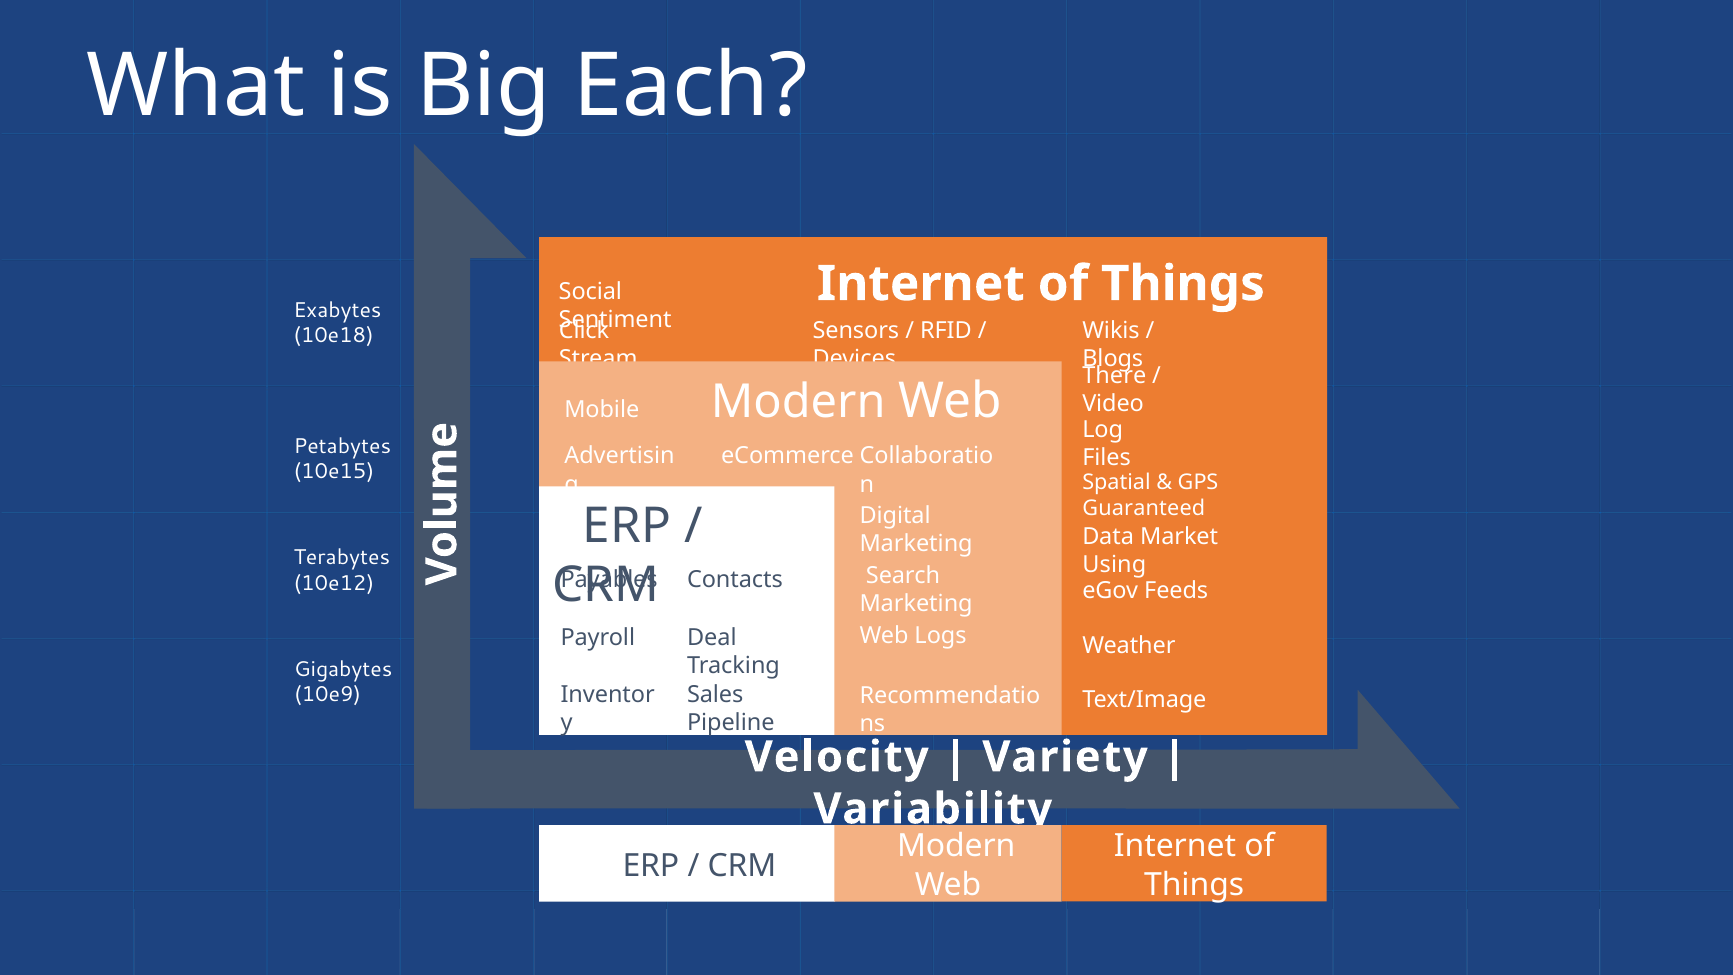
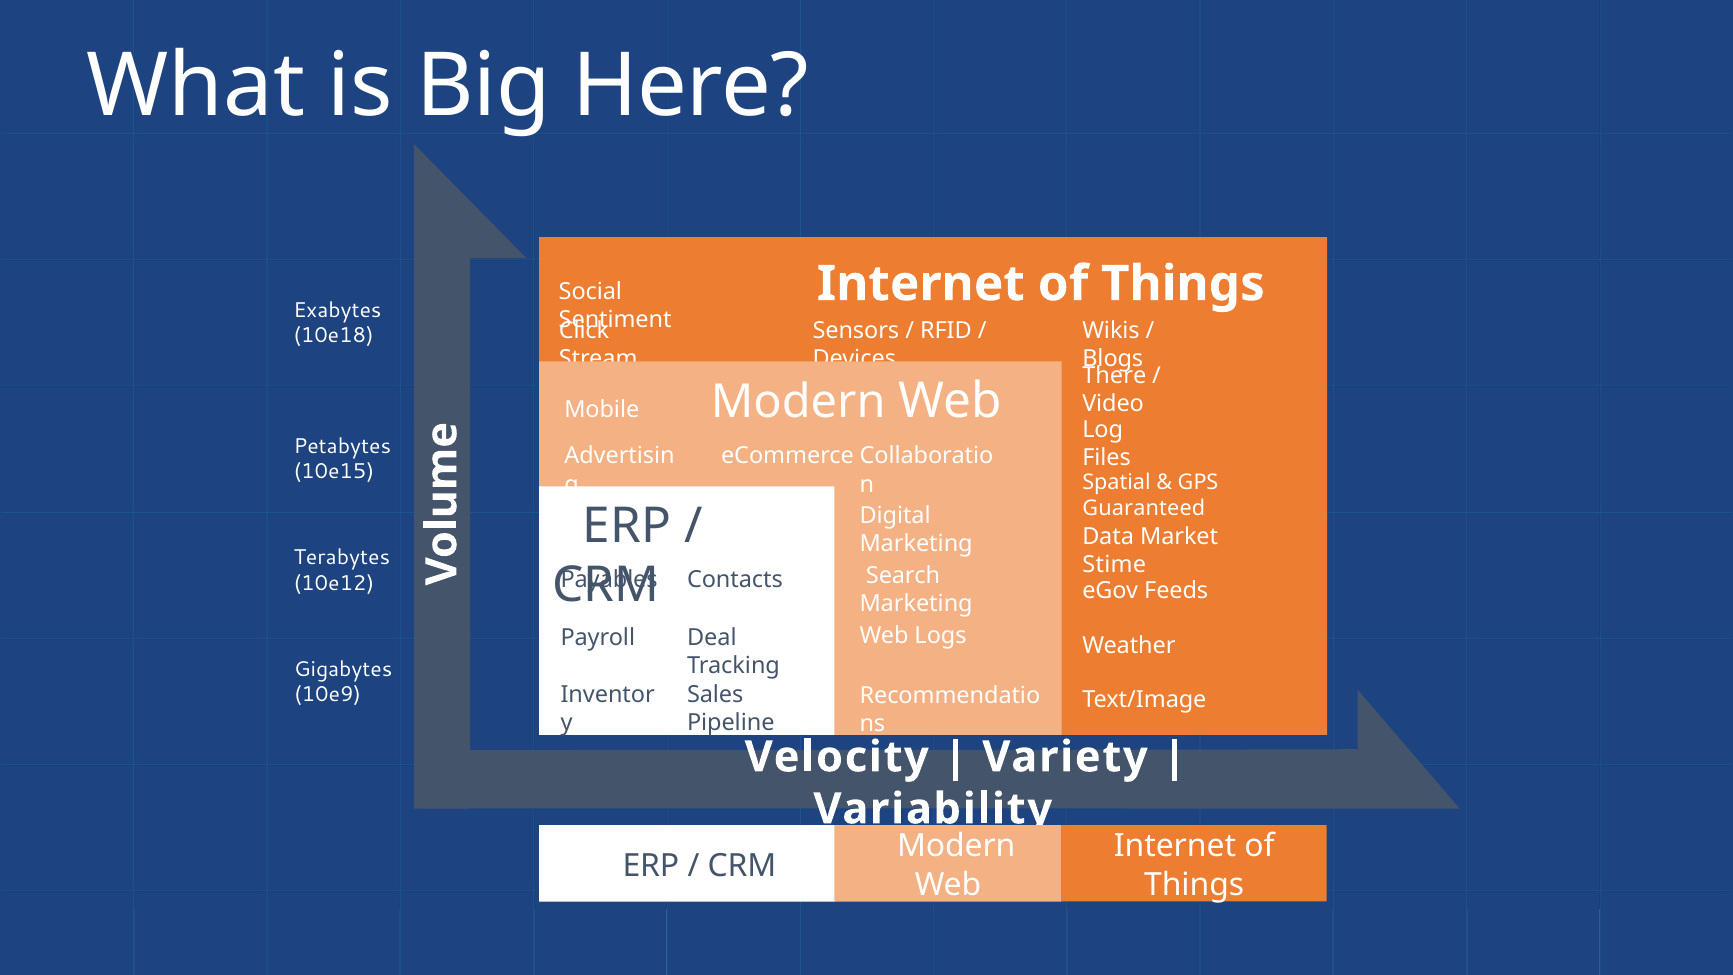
Each: Each -> Here
Using: Using -> Stime
